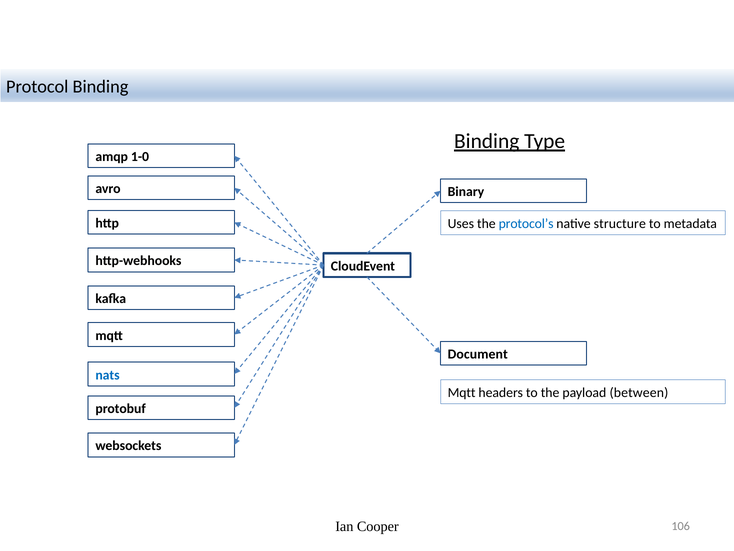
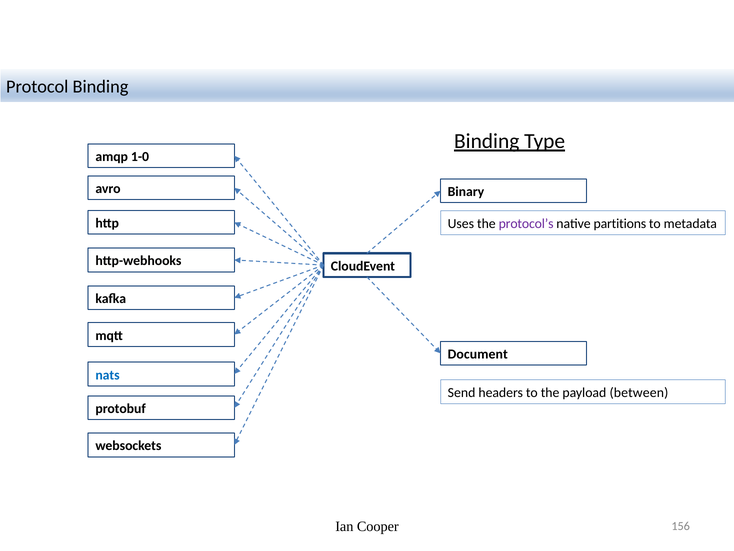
protocol’s colour: blue -> purple
structure: structure -> partitions
Mqtt at (462, 392): Mqtt -> Send
106: 106 -> 156
